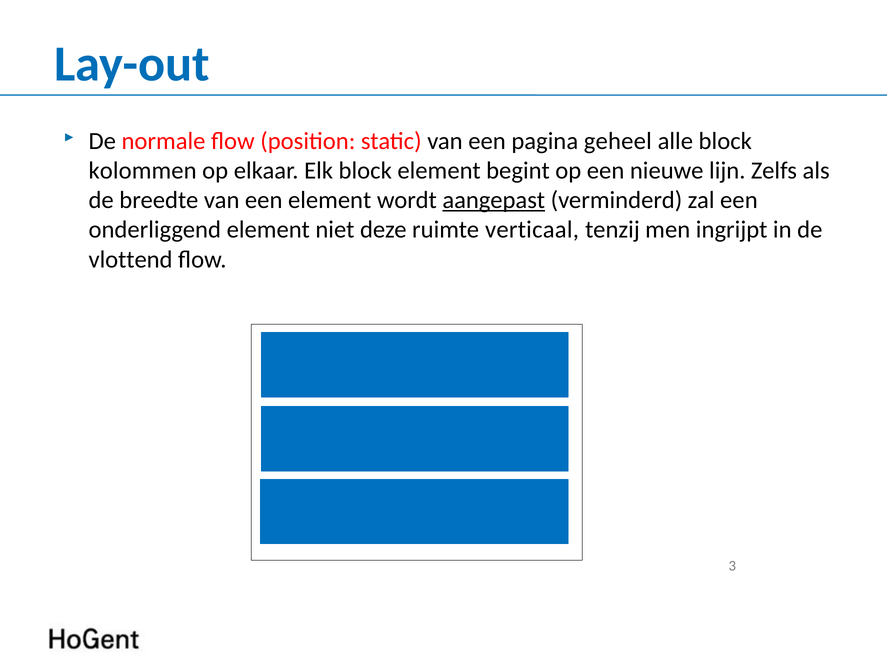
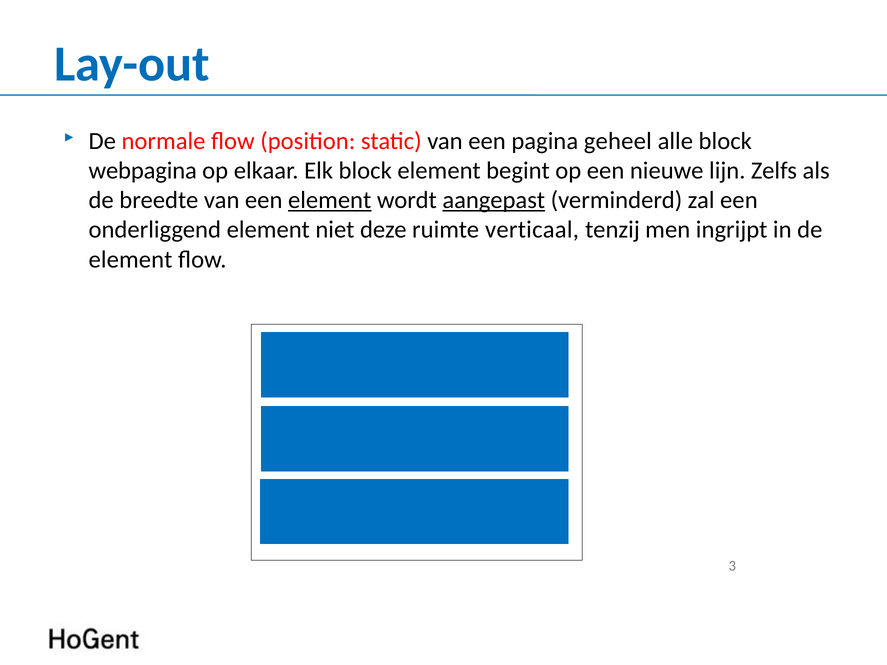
kolommen: kolommen -> webpagina
element at (330, 200) underline: none -> present
vlottend at (131, 260): vlottend -> element
